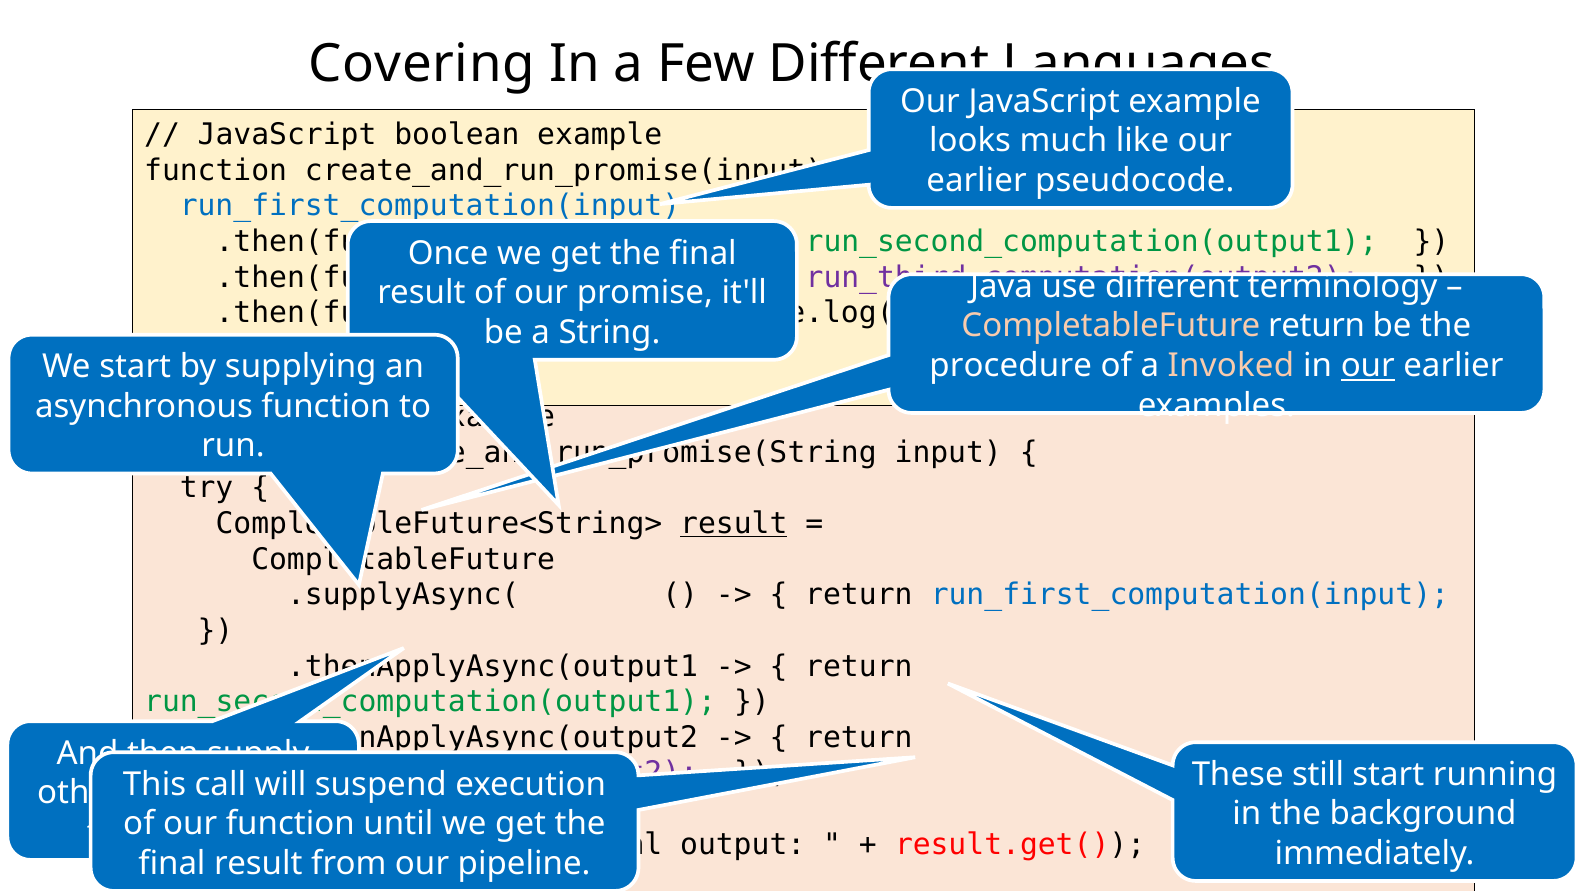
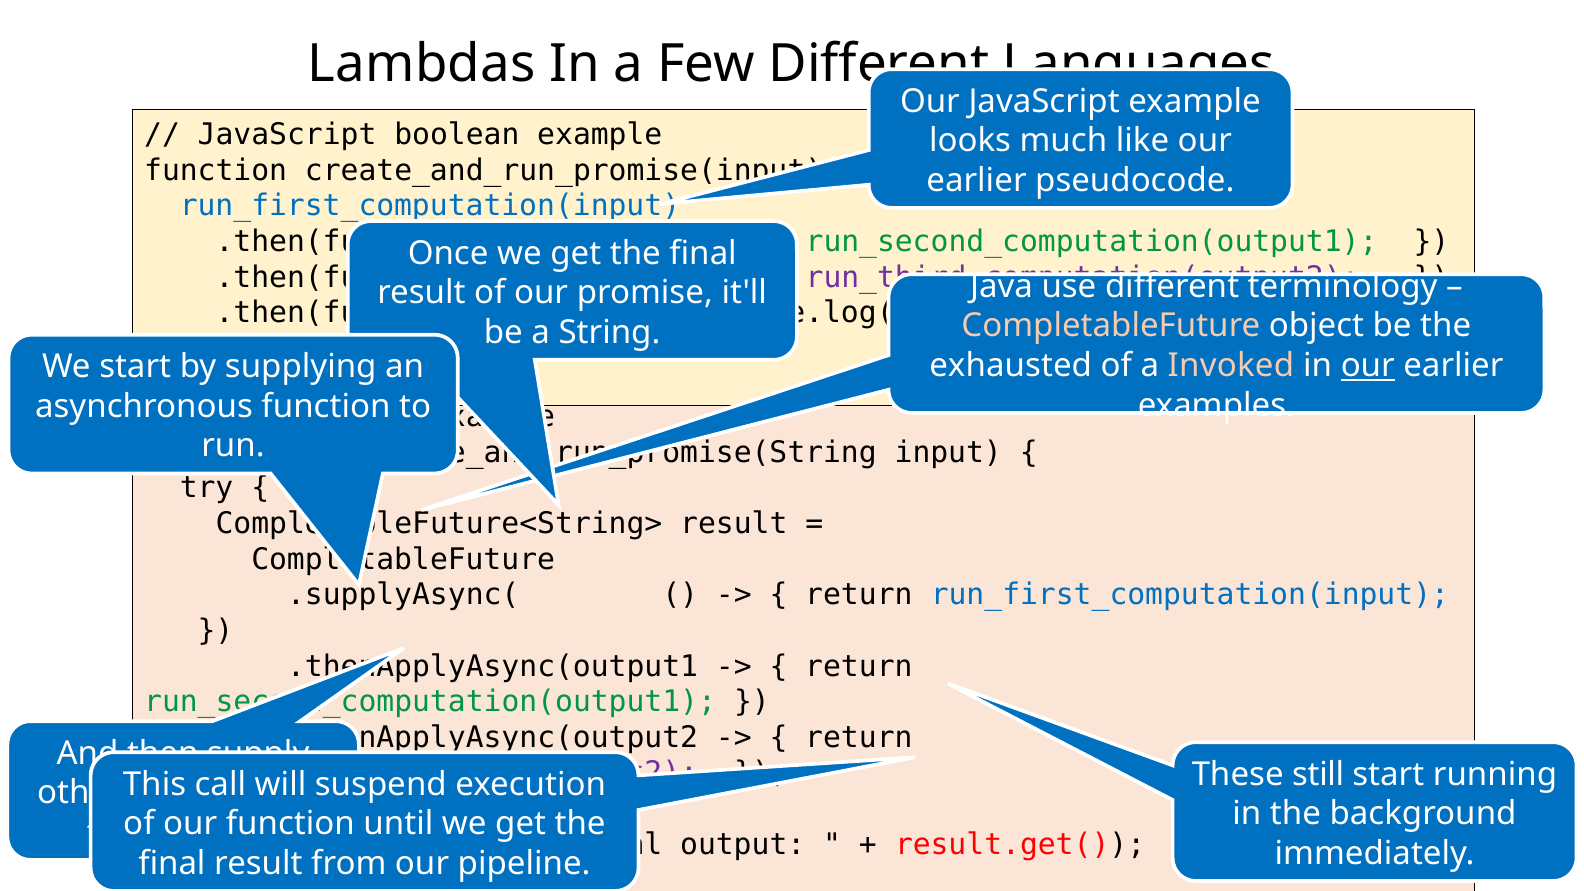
Covering: Covering -> Lambdas
return at (1317, 326): return -> object
procedure: procedure -> exhausted
result at (734, 524) underline: present -> none
